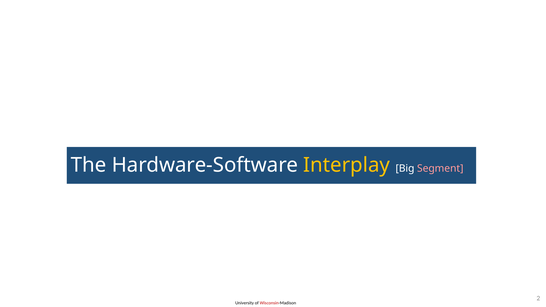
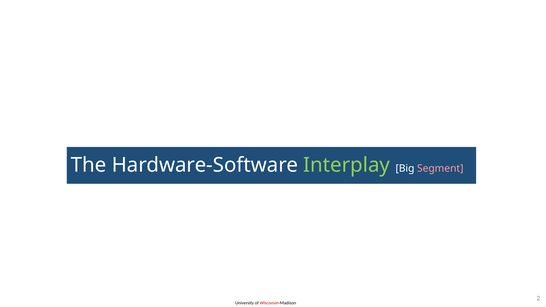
Interplay colour: yellow -> light green
